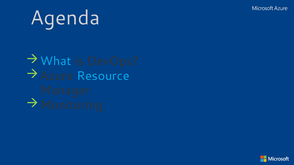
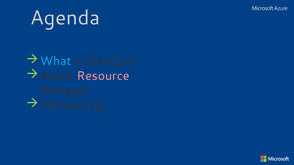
Resource colour: light blue -> pink
